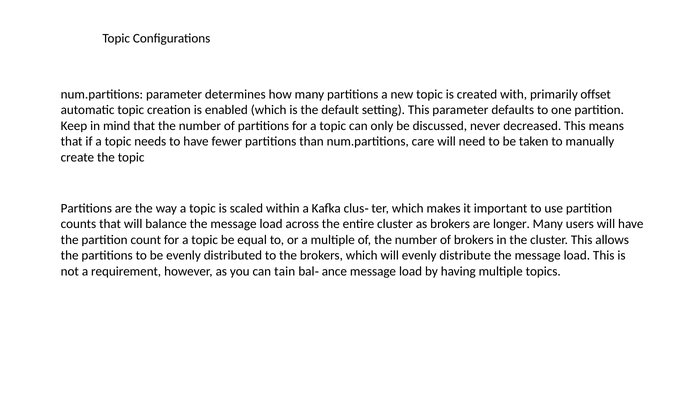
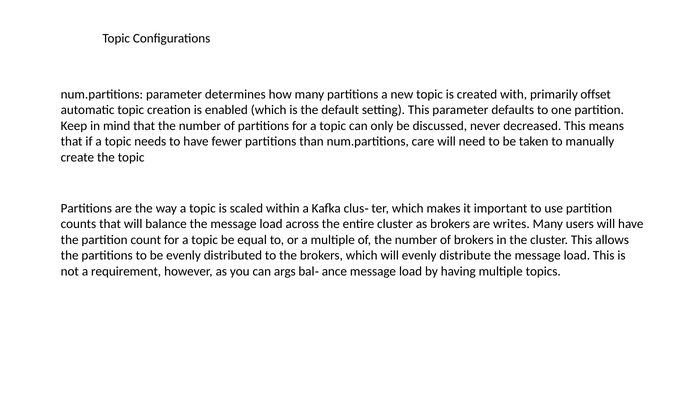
longer: longer -> writes
tain: tain -> args
